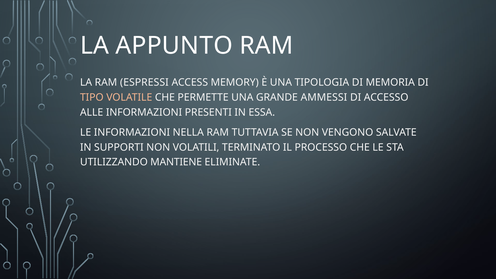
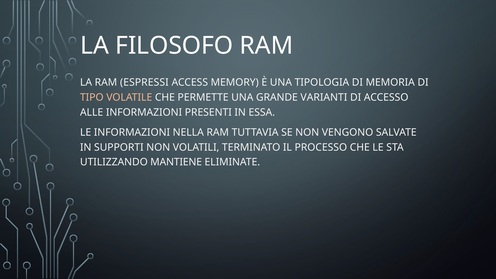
APPUNTO: APPUNTO -> FILOSOFO
AMMESSI: AMMESSI -> VARIANTI
